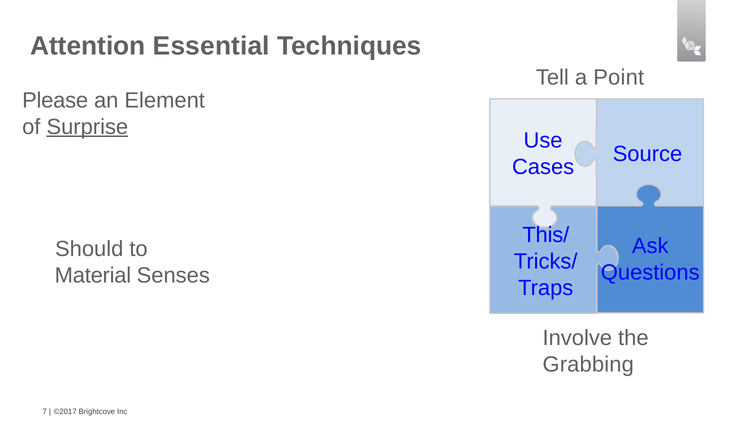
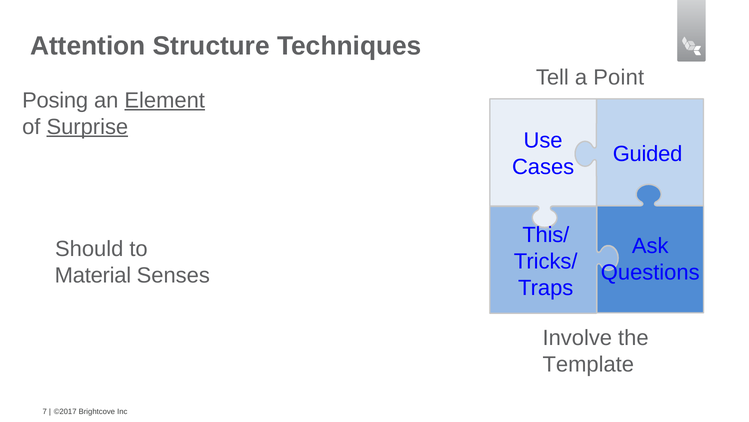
Essential: Essential -> Structure
Please: Please -> Posing
Element underline: none -> present
Source: Source -> Guided
Grabbing: Grabbing -> Template
